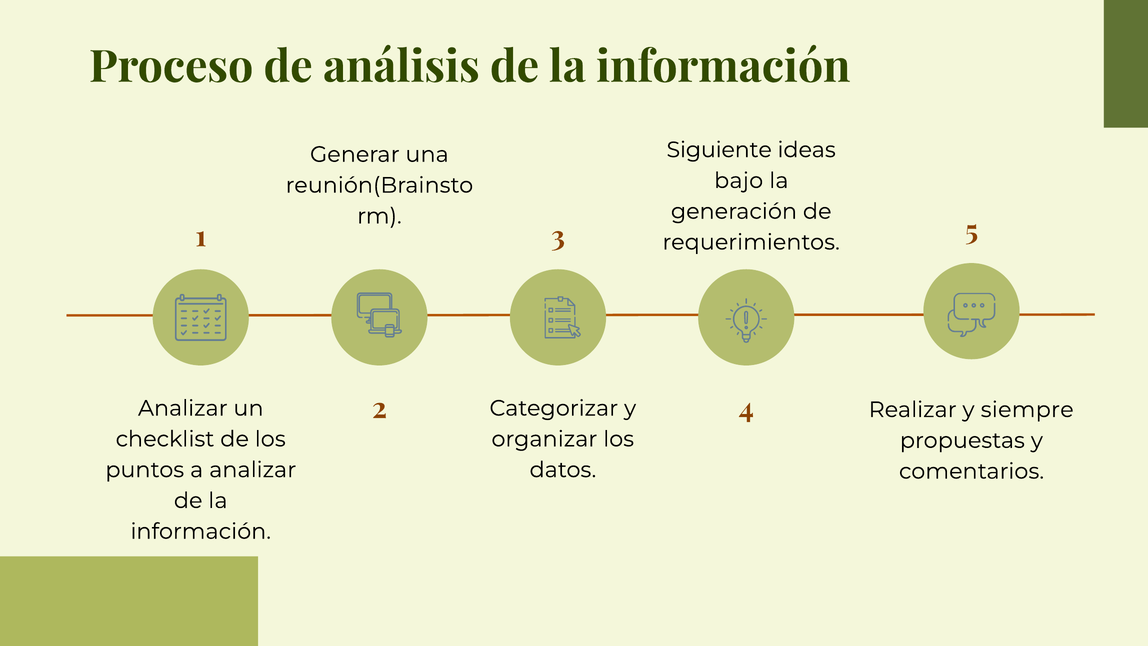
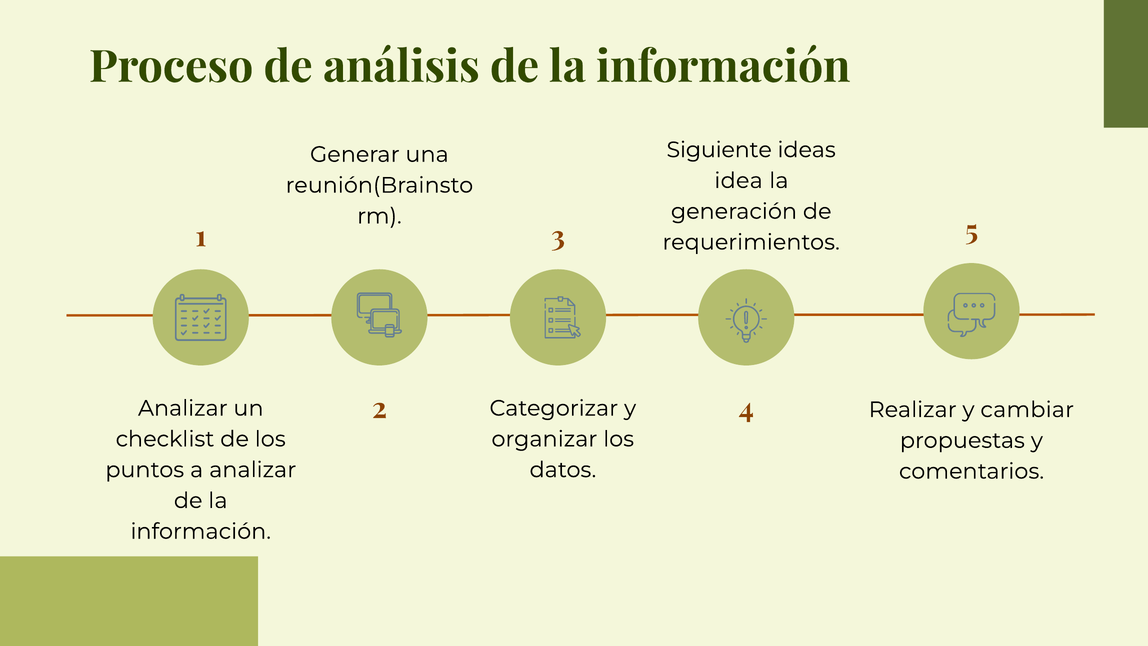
bajo: bajo -> idea
siempre: siempre -> cambiar
